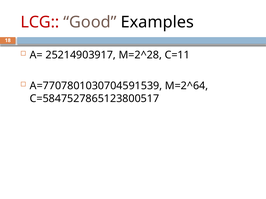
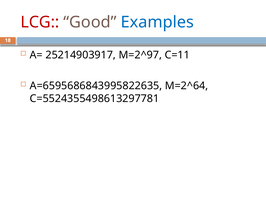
Examples colour: black -> blue
M=2^28: M=2^28 -> M=2^97
A=7707801030704591539: A=7707801030704591539 -> A=6595686843995822635
C=5847527865123800517: C=5847527865123800517 -> C=5524355498613297781
